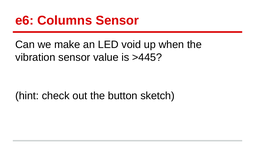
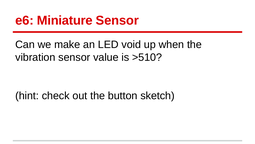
Columns: Columns -> Miniature
>445: >445 -> >510
